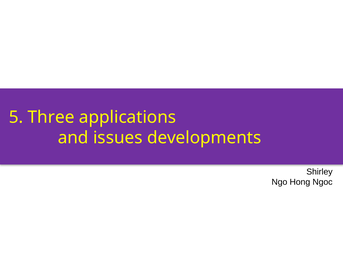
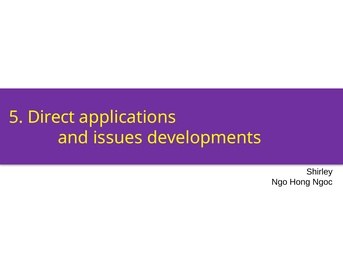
Three: Three -> Direct
